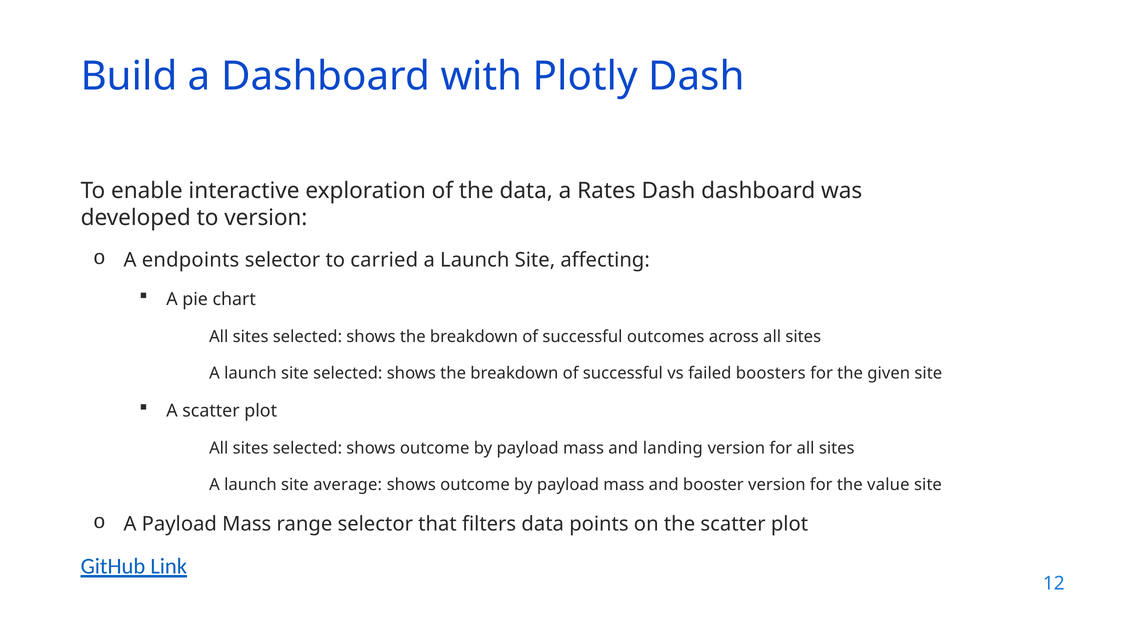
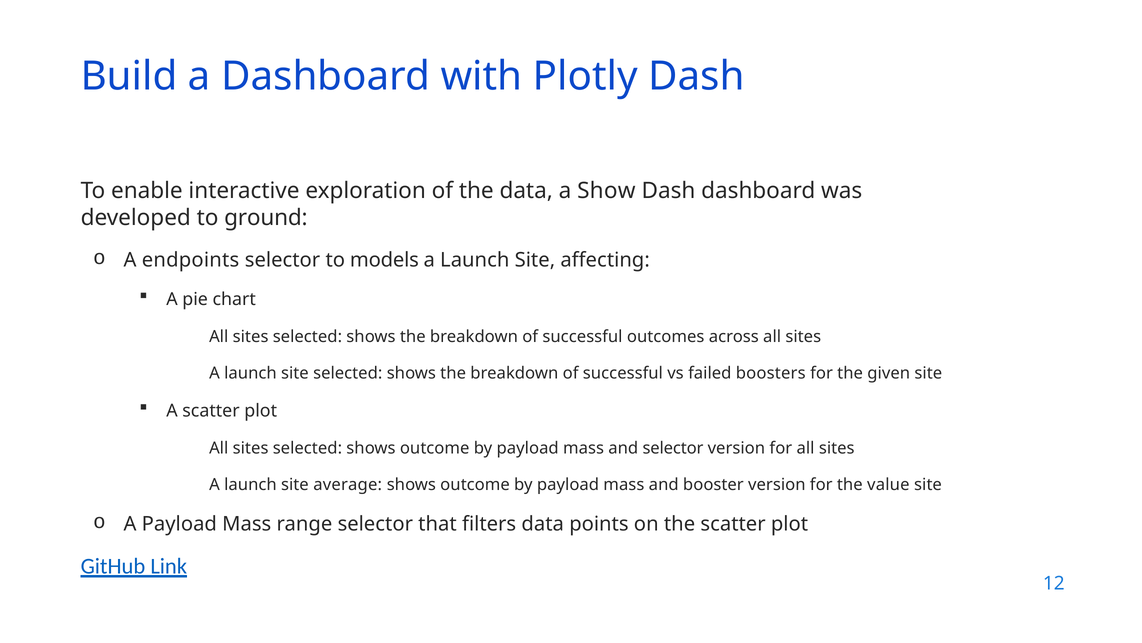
Rates: Rates -> Show
to version: version -> ground
carried: carried -> models
and landing: landing -> selector
